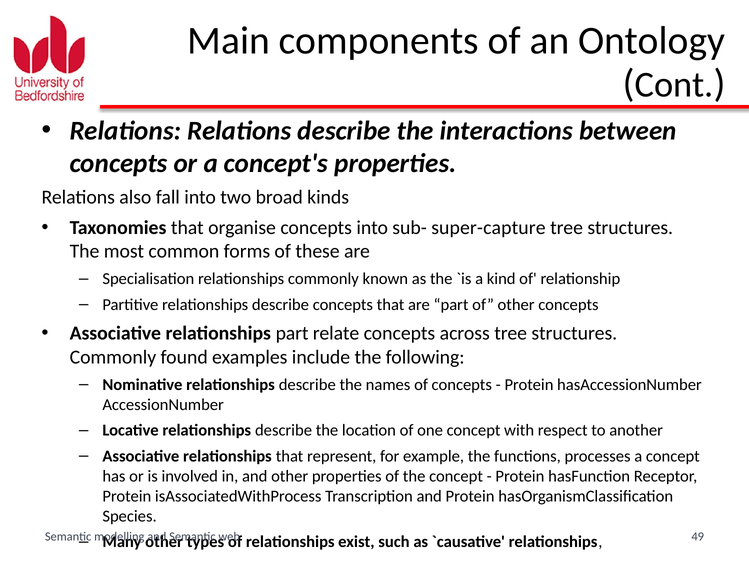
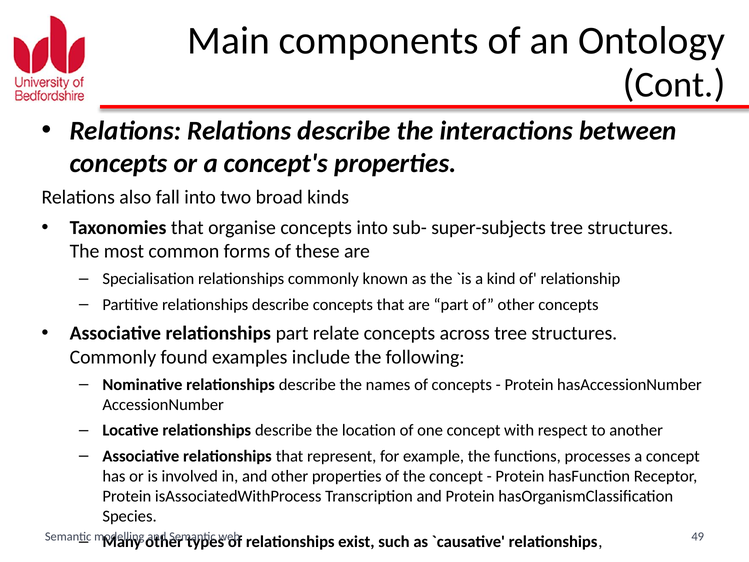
super-capture: super-capture -> super-subjects
